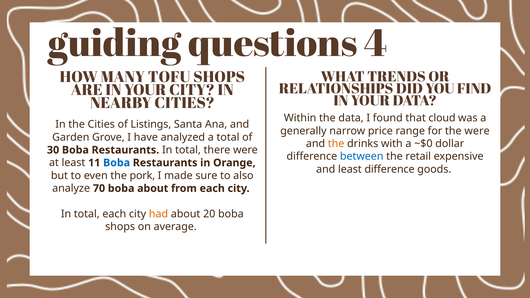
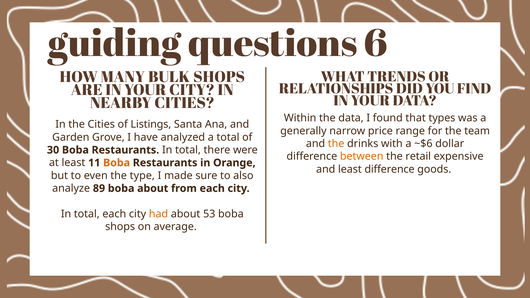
4: 4 -> 6
TOFU: TOFU -> BULK
cloud: cloud -> types
the were: were -> team
~$0: ~$0 -> ~$6
between colour: blue -> orange
Boba at (117, 163) colour: blue -> orange
pork: pork -> type
70: 70 -> 89
20: 20 -> 53
